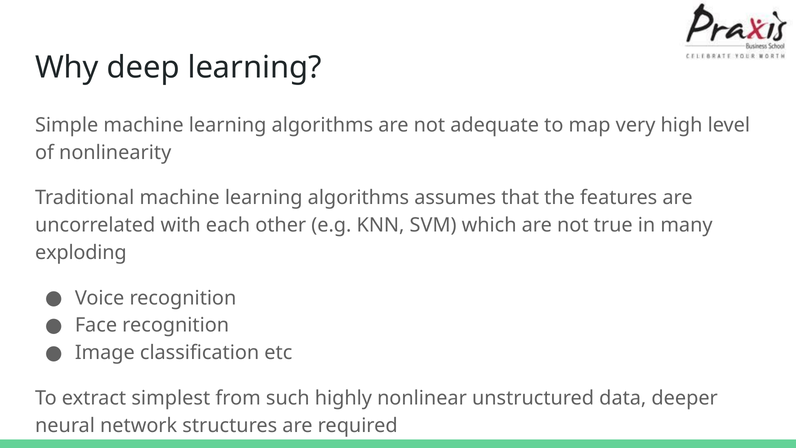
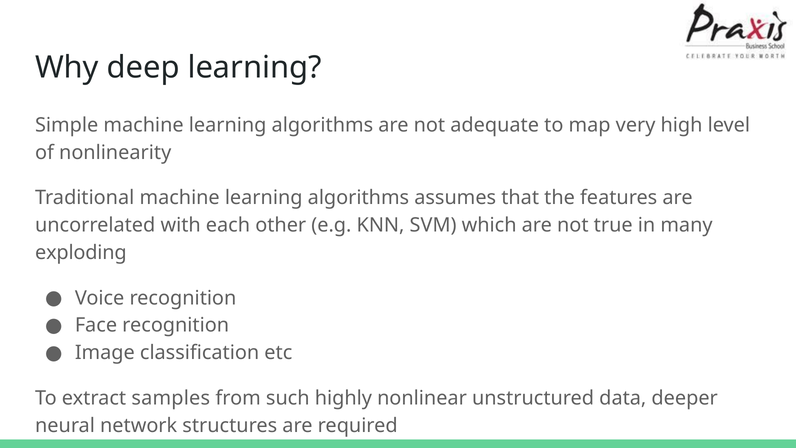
simplest: simplest -> samples
